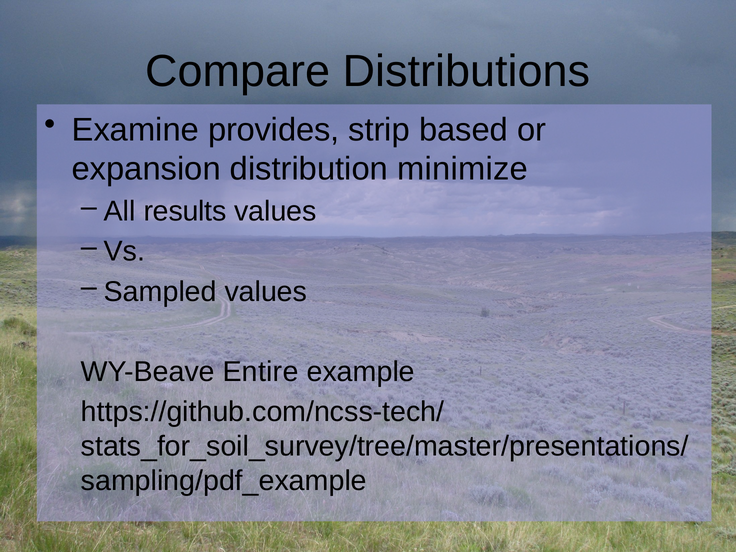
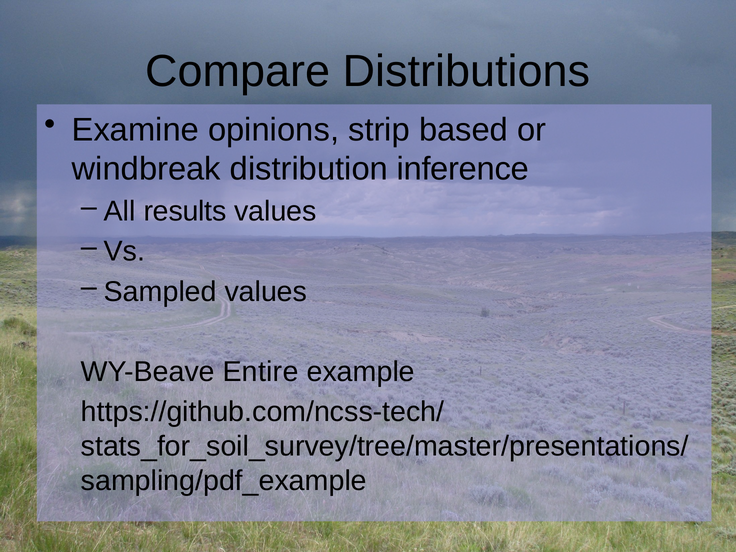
provides: provides -> opinions
expansion: expansion -> windbreak
minimize: minimize -> inference
